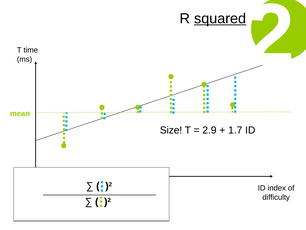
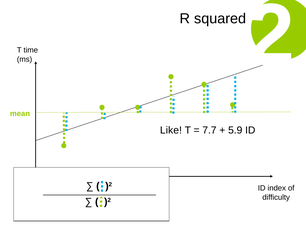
squared underline: present -> none
Size: Size -> Like
2.9: 2.9 -> 7.7
1.7: 1.7 -> 5.9
